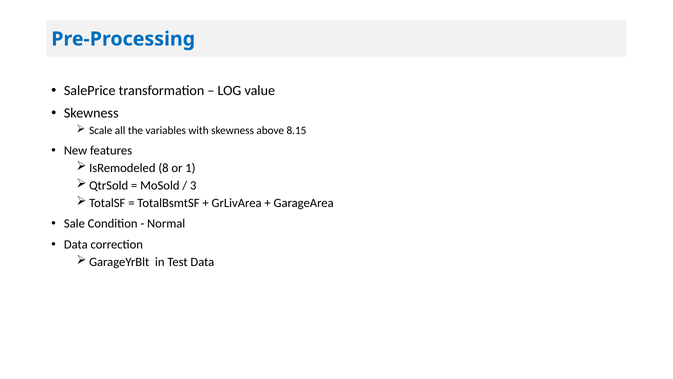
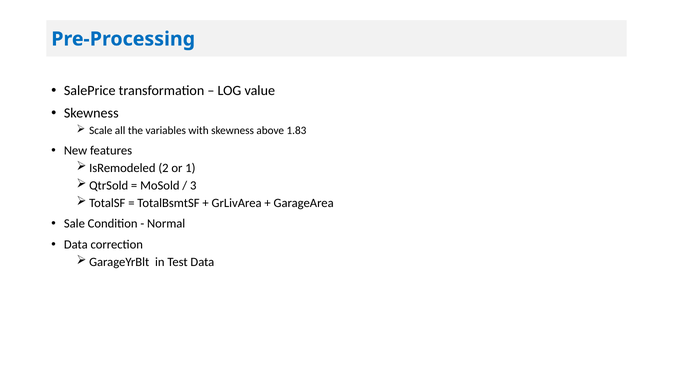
8.15: 8.15 -> 1.83
8: 8 -> 2
